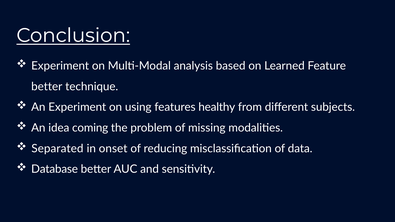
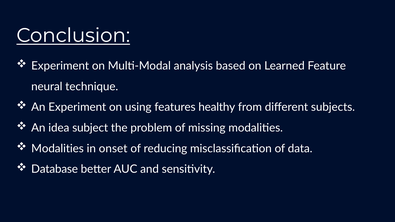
better at (47, 87): better -> neural
coming: coming -> subject
Separated at (57, 149): Separated -> Modalities
